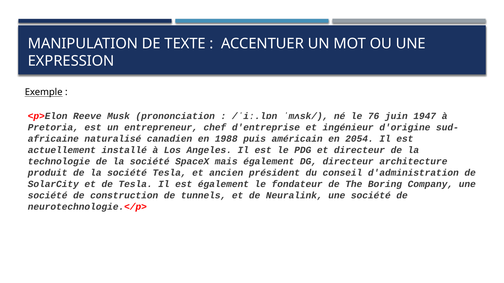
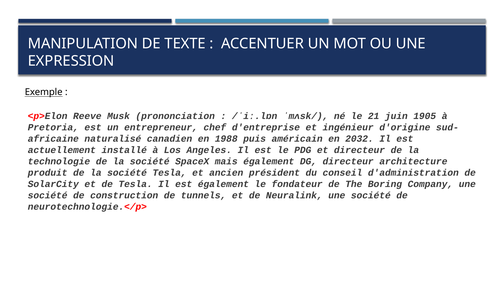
76: 76 -> 21
1947: 1947 -> 1905
2054: 2054 -> 2032
